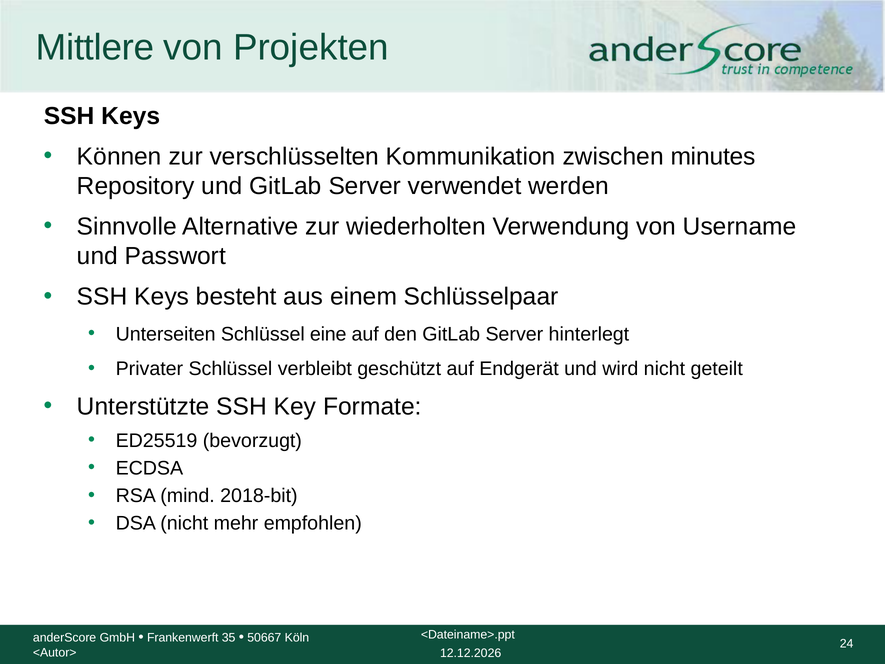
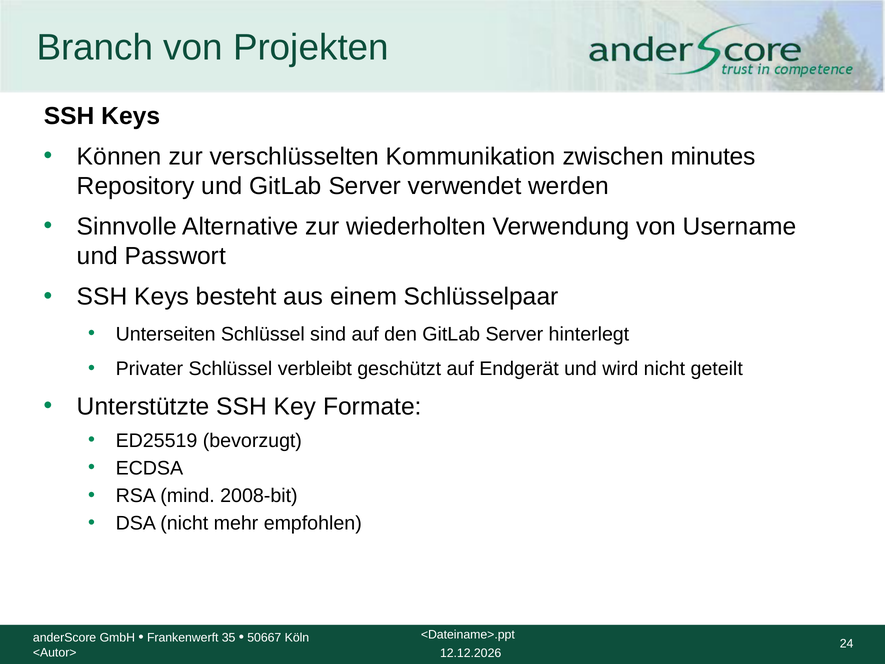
Mittlere: Mittlere -> Branch
eine: eine -> sind
2018-bit: 2018-bit -> 2008-bit
